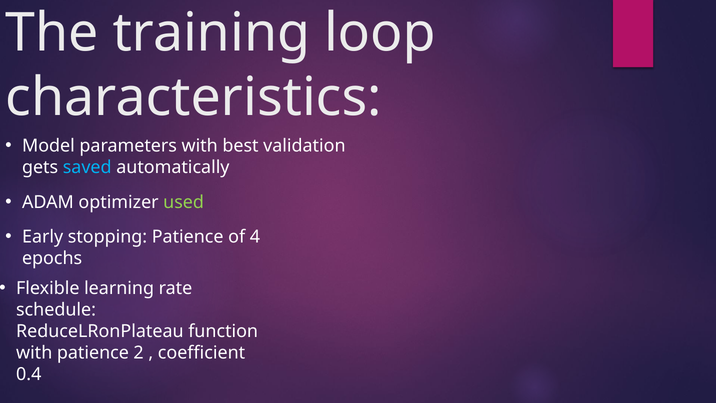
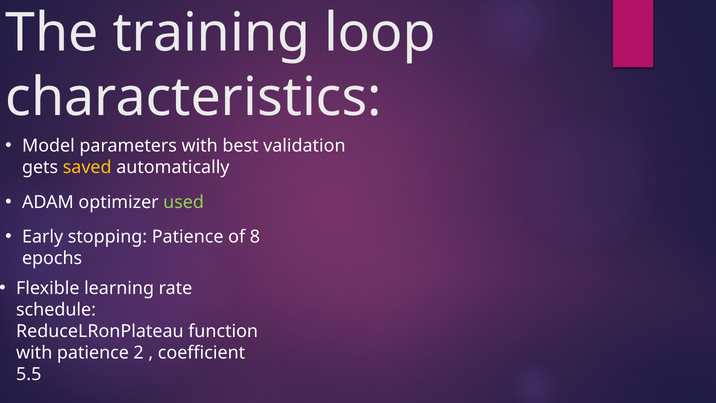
saved colour: light blue -> yellow
4: 4 -> 8
0.4: 0.4 -> 5.5
